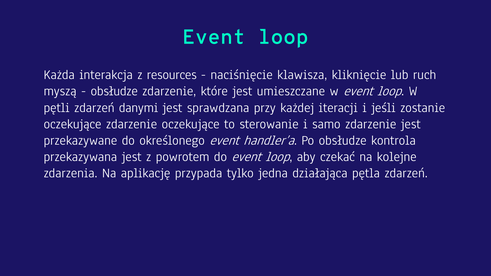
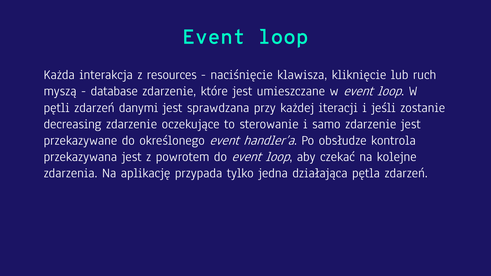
obsłudze at (114, 91): obsłudze -> database
oczekujące at (72, 124): oczekujące -> decreasing
